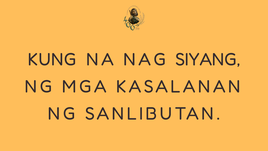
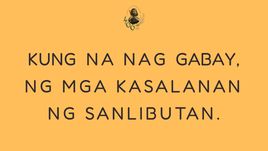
SIYANG: SIYANG -> GABAY
